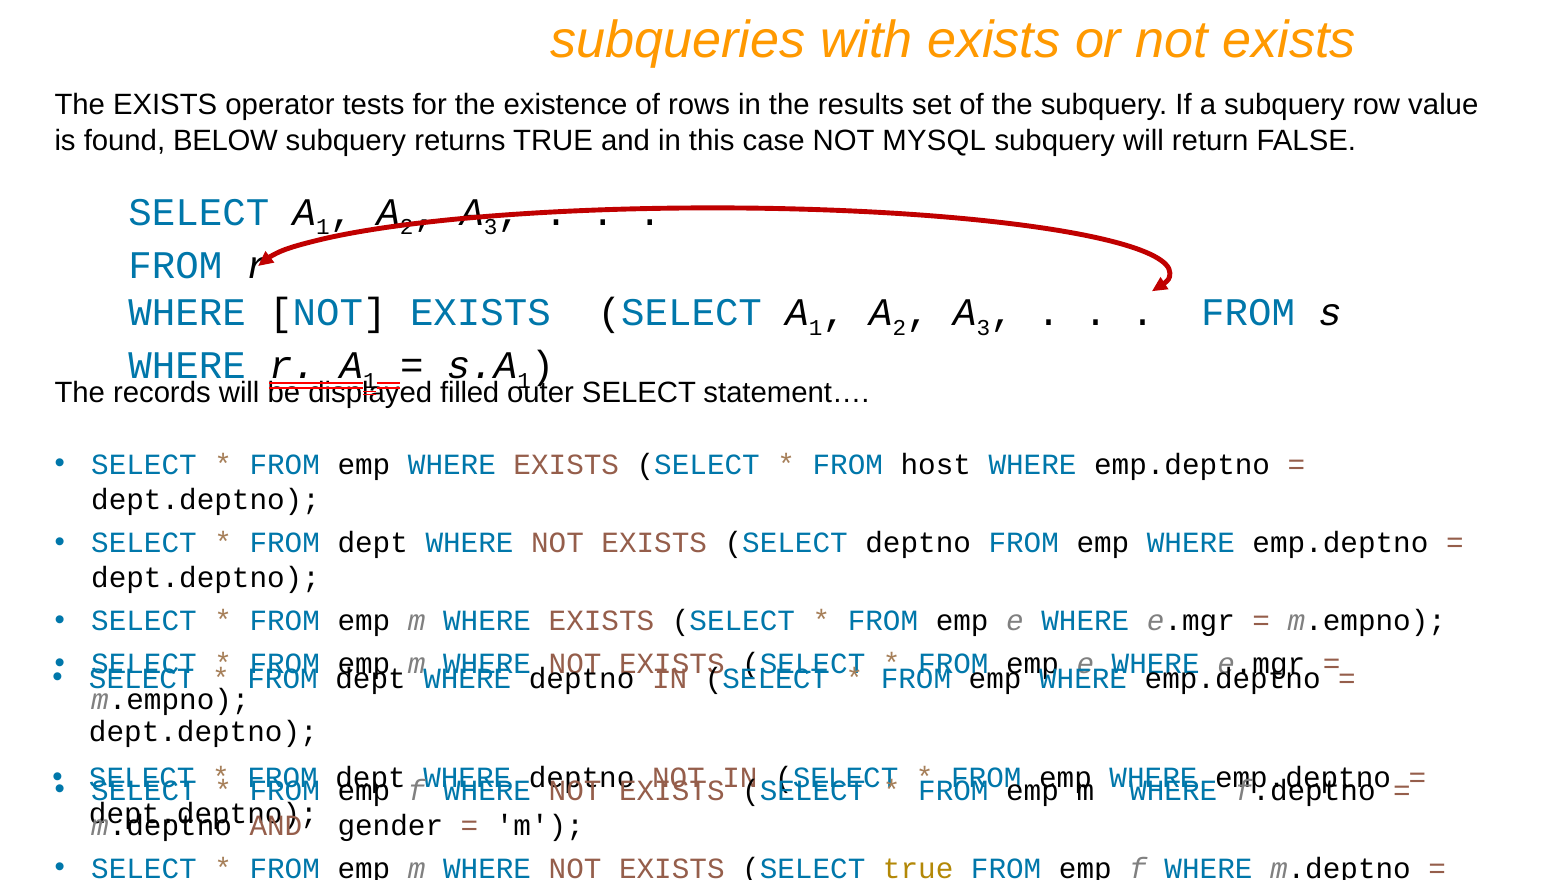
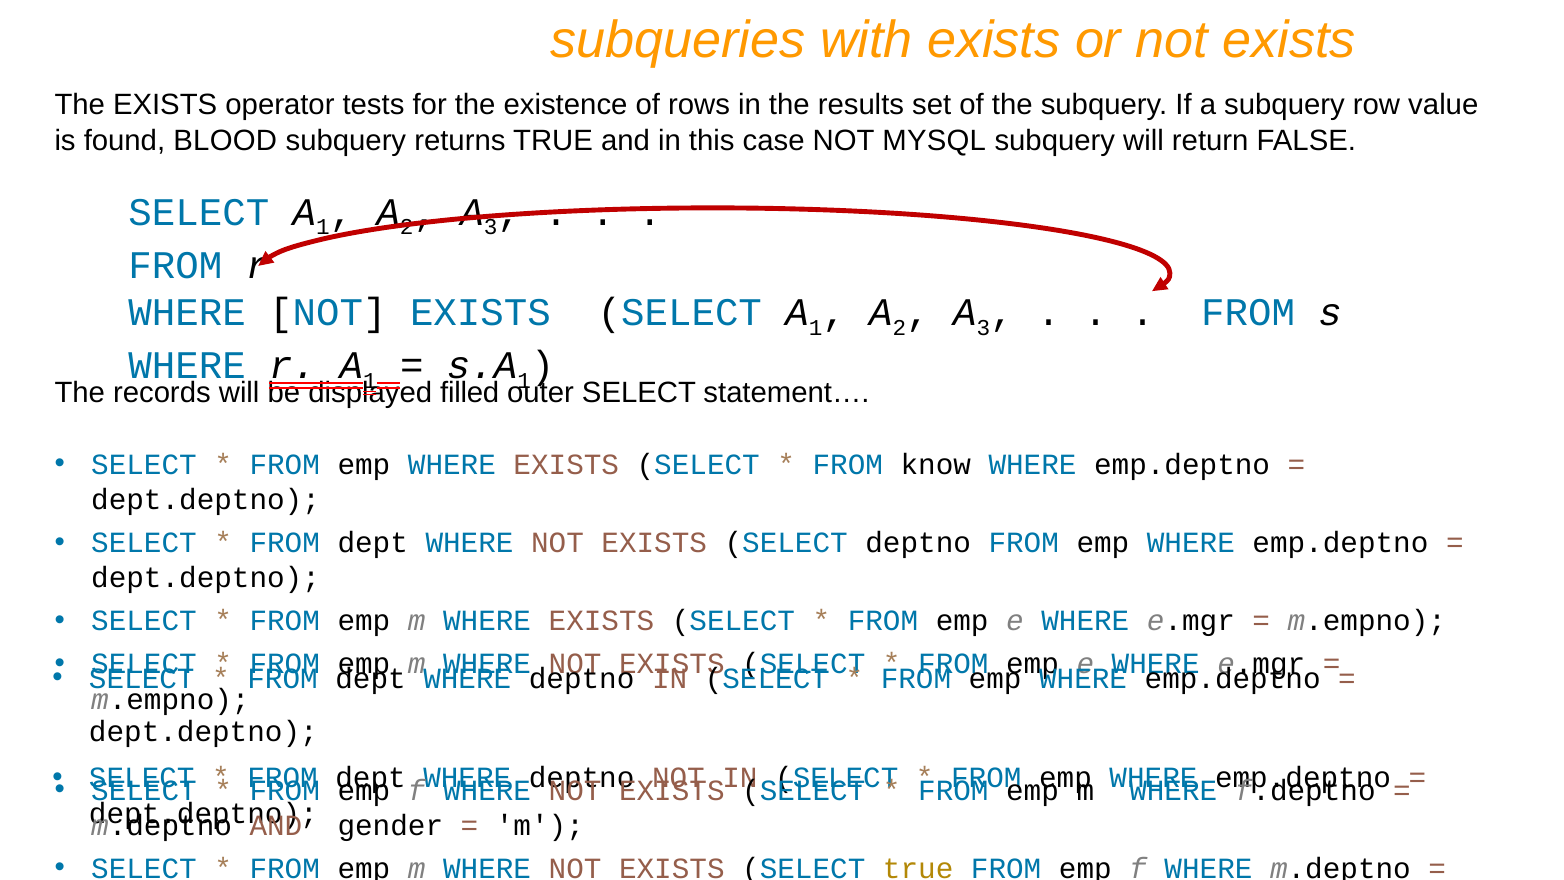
BELOW: BELOW -> BLOOD
host: host -> know
